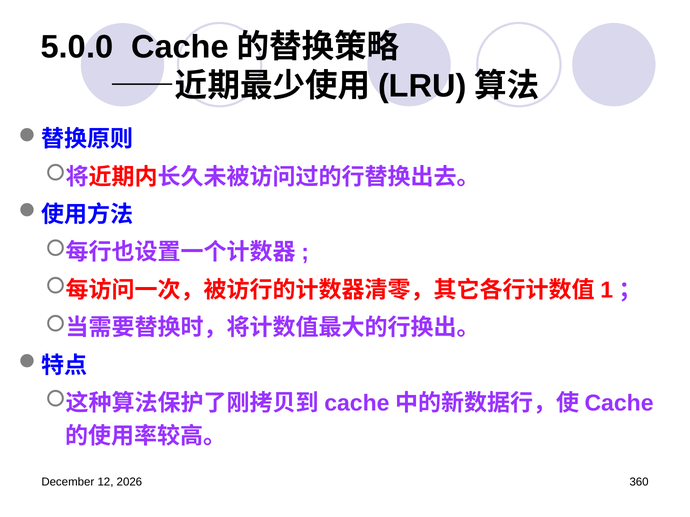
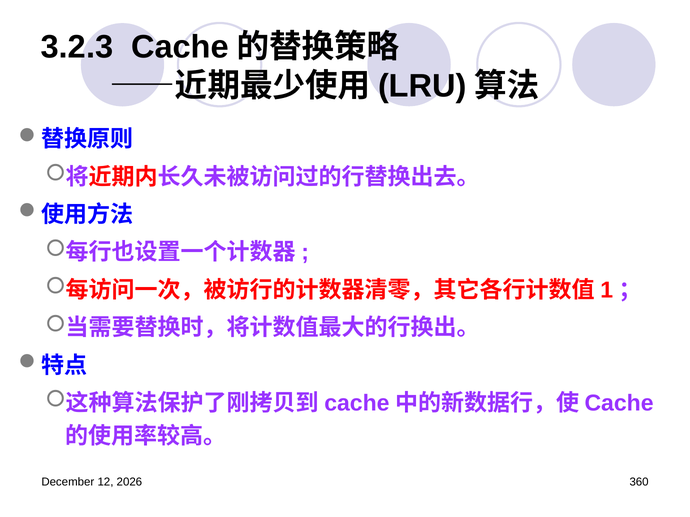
5.0.0: 5.0.0 -> 3.2.3
